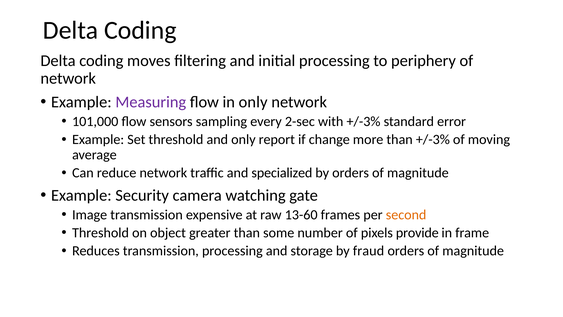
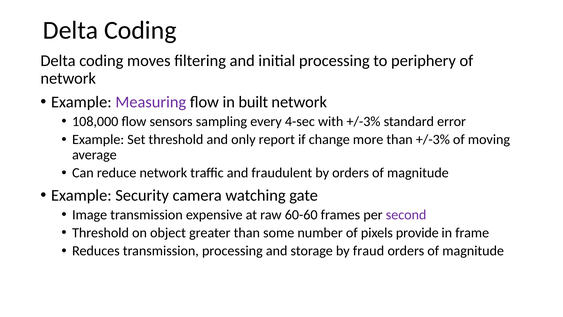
in only: only -> built
101,000: 101,000 -> 108,000
2-sec: 2-sec -> 4-sec
specialized: specialized -> fraudulent
13-60: 13-60 -> 60-60
second colour: orange -> purple
